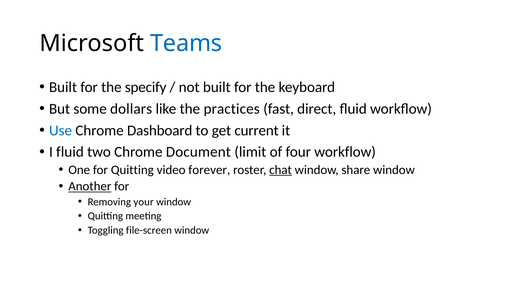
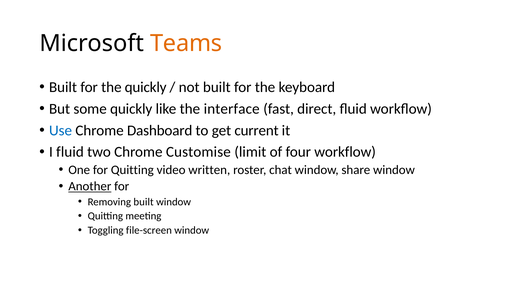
Teams colour: blue -> orange
the specify: specify -> quickly
some dollars: dollars -> quickly
practices: practices -> interface
Document: Document -> Customise
forever: forever -> written
chat underline: present -> none
Removing your: your -> built
